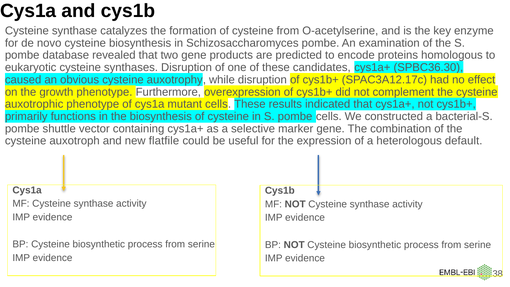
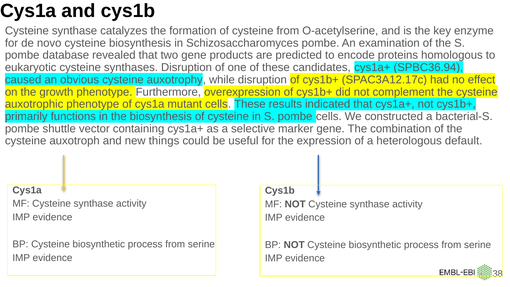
SPBC36.30: SPBC36.30 -> SPBC36.94
flatfile: flatfile -> things
